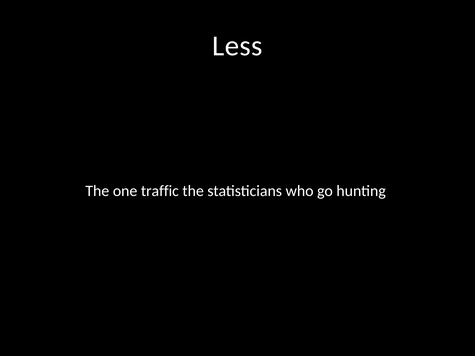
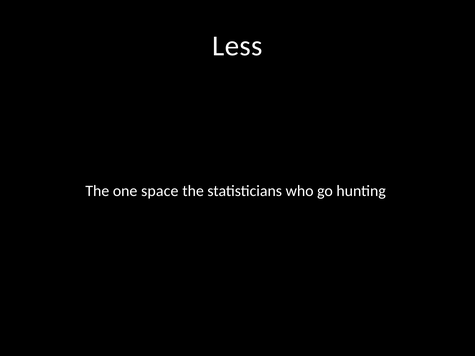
traffic: traffic -> space
